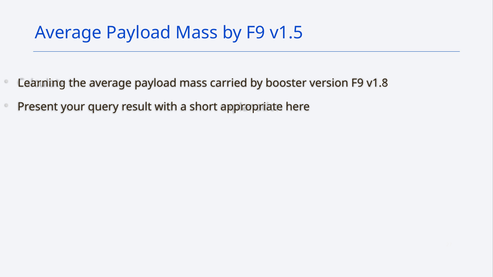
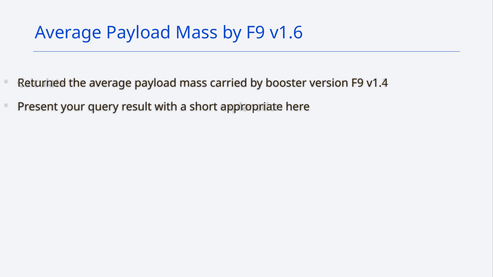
v1.5: v1.5 -> v1.6
Learning: Learning -> Returned
v1.8: v1.8 -> v1.4
